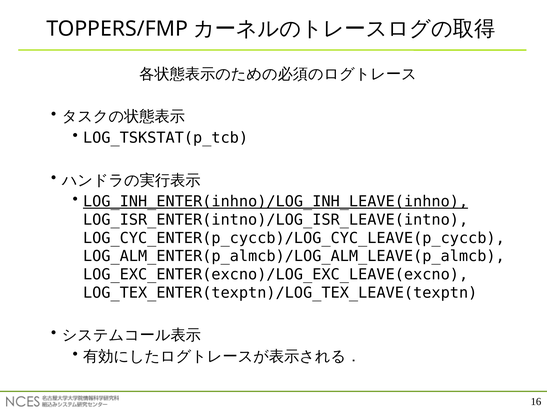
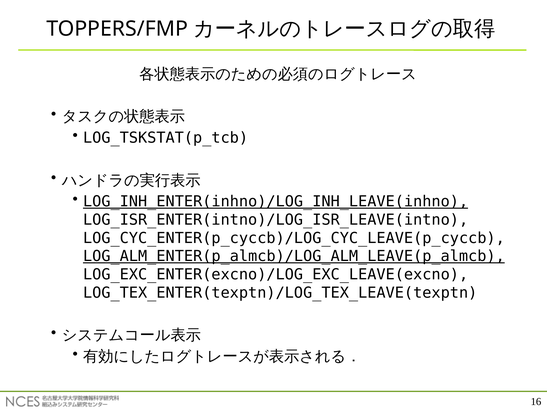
LOG_ALM_ENTER(p_almcb)/LOG_ALM_LEAVE(p_almcb underline: none -> present
